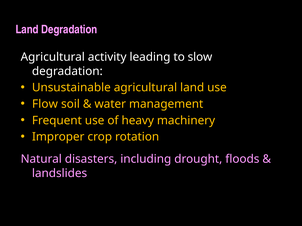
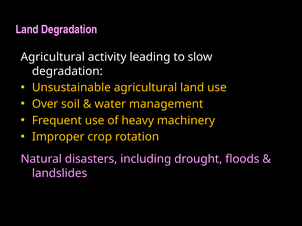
Flow: Flow -> Over
